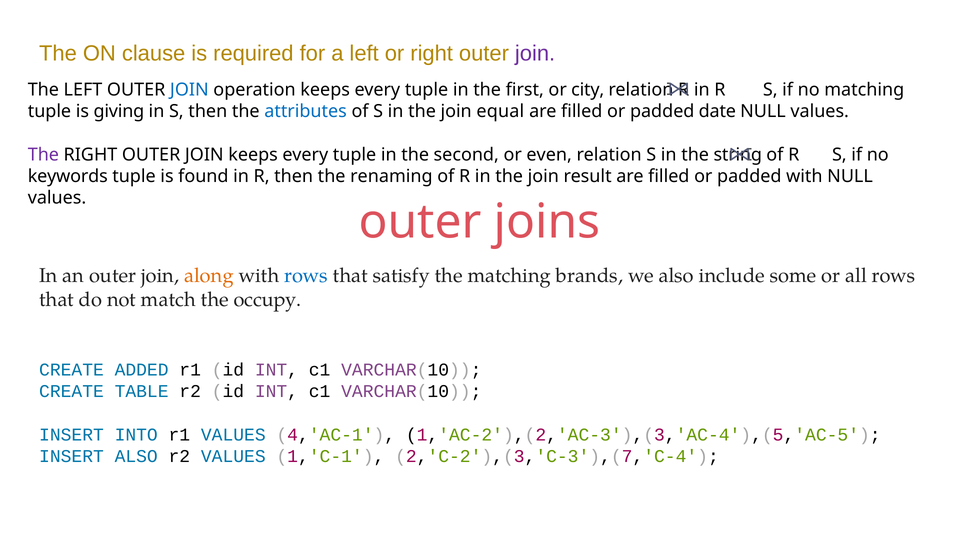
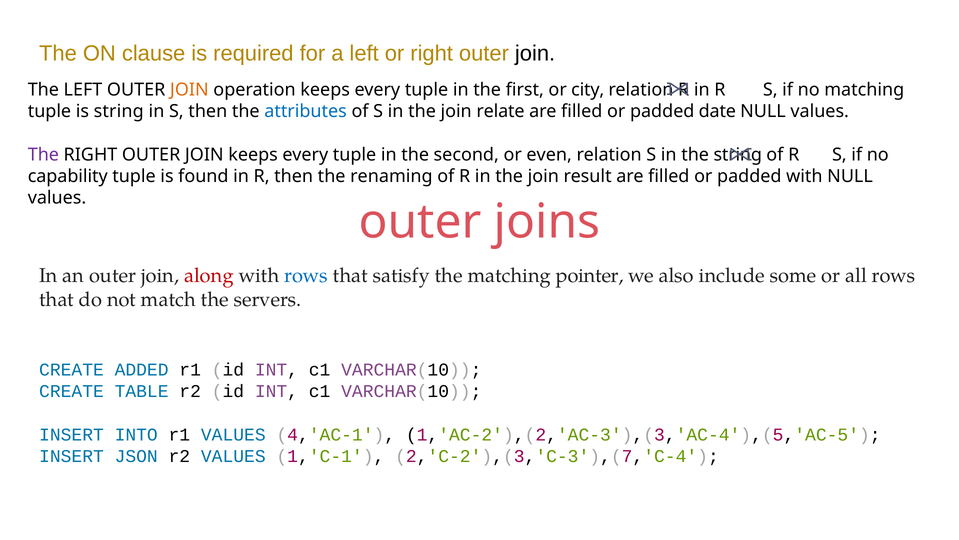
join at (535, 54) colour: purple -> black
JOIN at (189, 90) colour: blue -> orange
is giving: giving -> string
equal: equal -> relate
keywords: keywords -> capability
along colour: orange -> red
brands: brands -> pointer
occupy: occupy -> servers
INSERT ALSO: ALSO -> JSON
